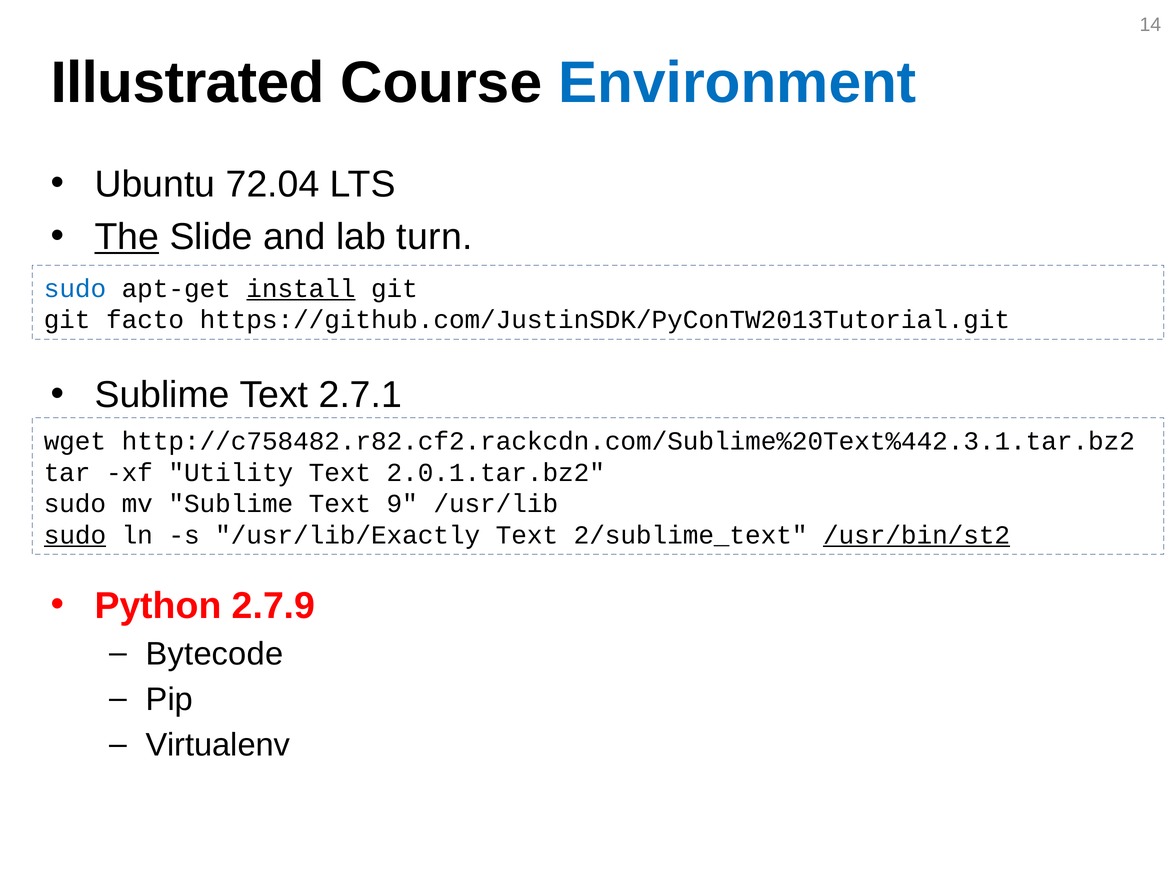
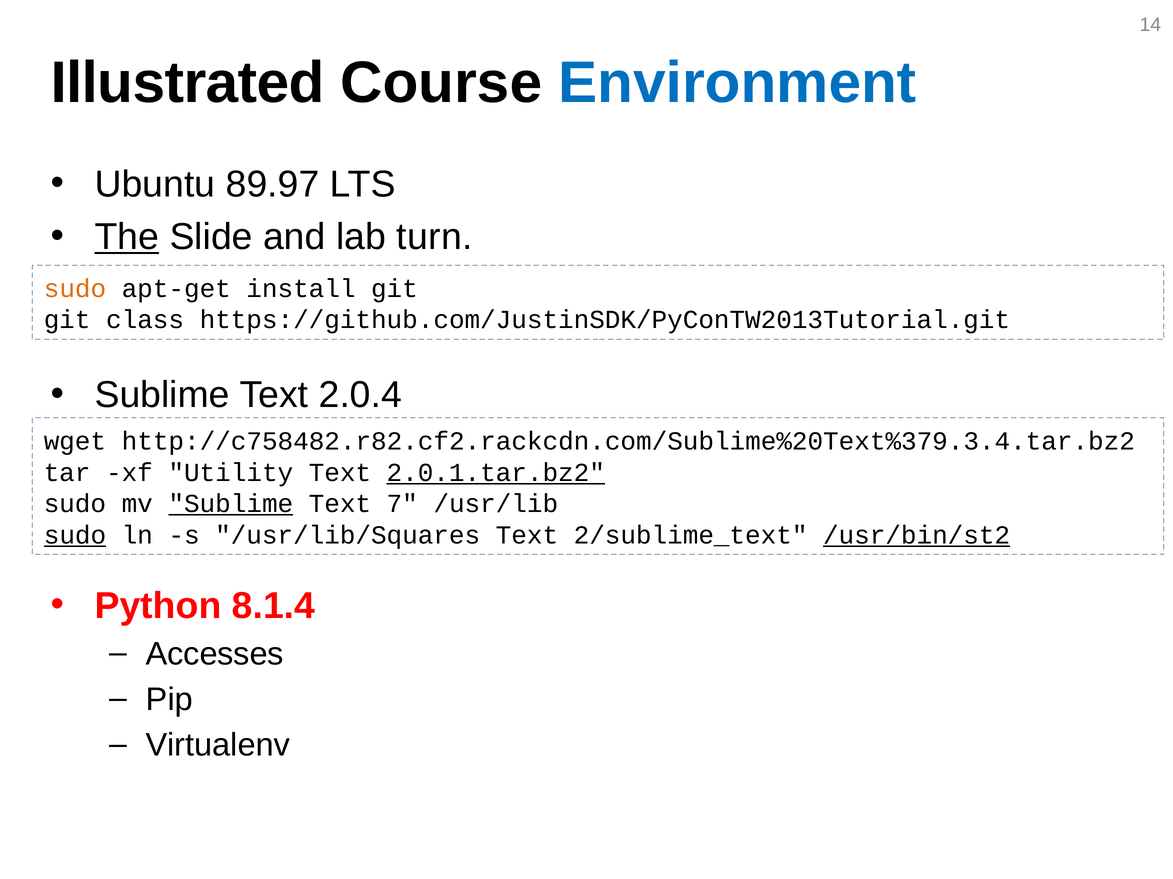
72.04: 72.04 -> 89.97
sudo at (75, 289) colour: blue -> orange
install underline: present -> none
facto: facto -> class
2.7.1: 2.7.1 -> 2.0.4
http://c758482.r82.cf2.rackcdn.com/Sublime%20Text%442.3.1.tar.bz2: http://c758482.r82.cf2.rackcdn.com/Sublime%20Text%442.3.1.tar.bz2 -> http://c758482.r82.cf2.rackcdn.com/Sublime%20Text%379.3.4.tar.bz2
2.0.1.tar.bz2 underline: none -> present
Sublime at (231, 504) underline: none -> present
9: 9 -> 7
/usr/lib/Exactly: /usr/lib/Exactly -> /usr/lib/Squares
2.7.9: 2.7.9 -> 8.1.4
Bytecode: Bytecode -> Accesses
